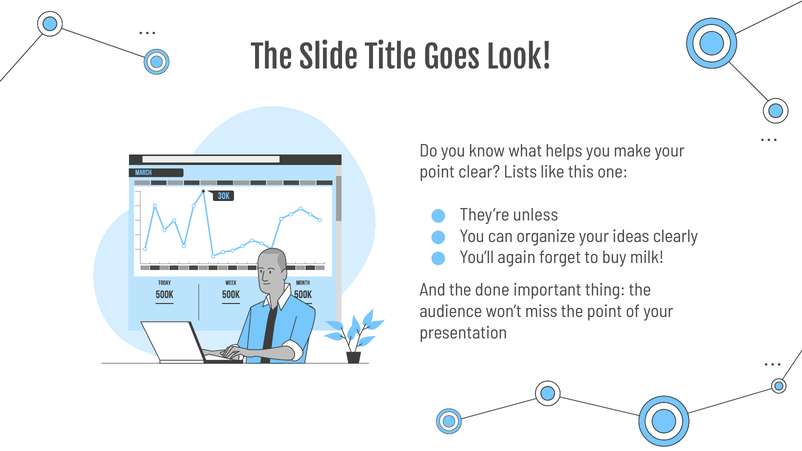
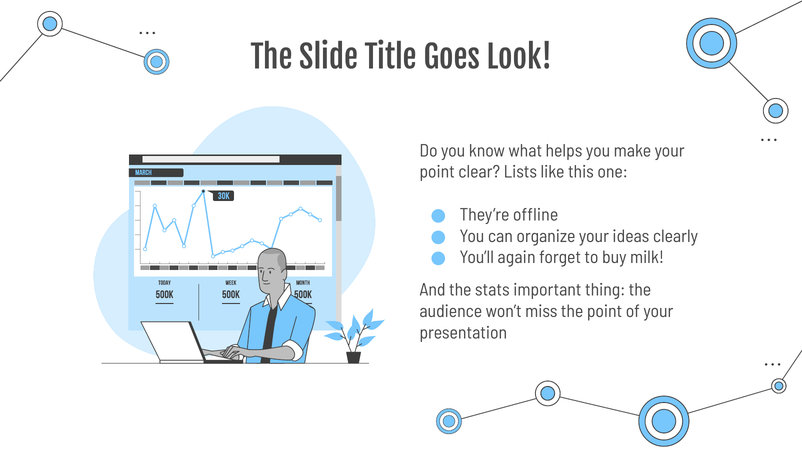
unless: unless -> offline
done: done -> stats
